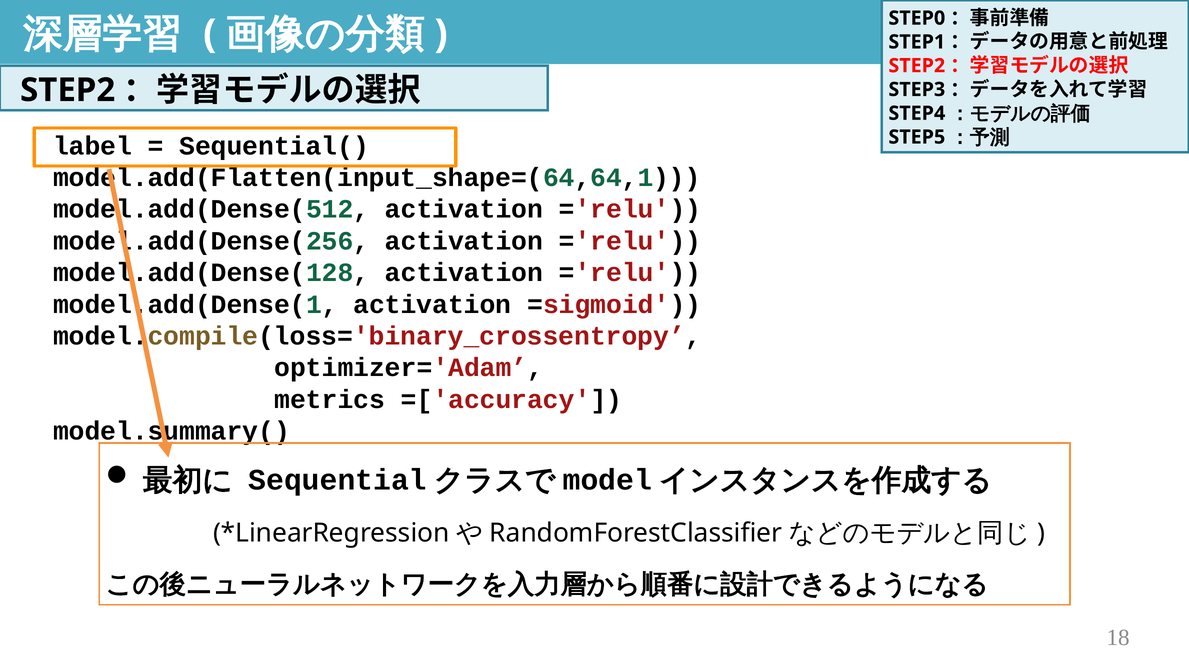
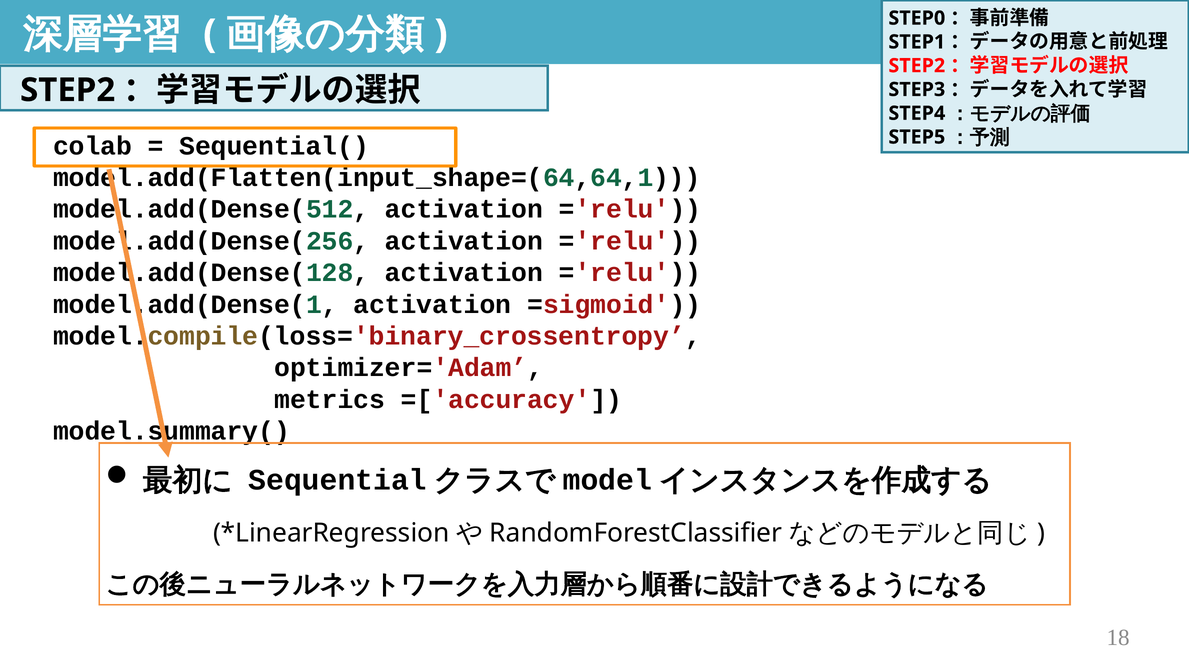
label: label -> colab
